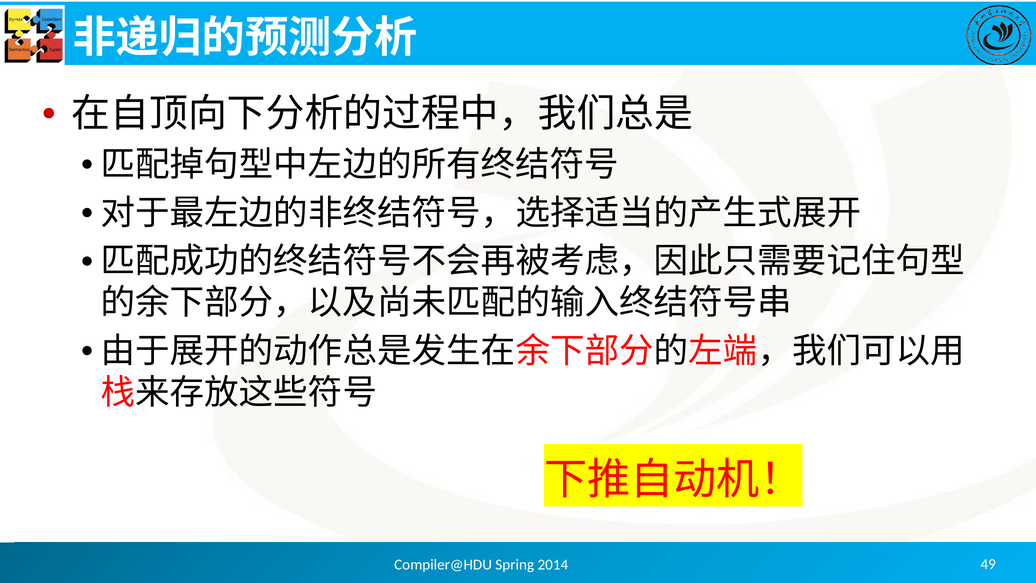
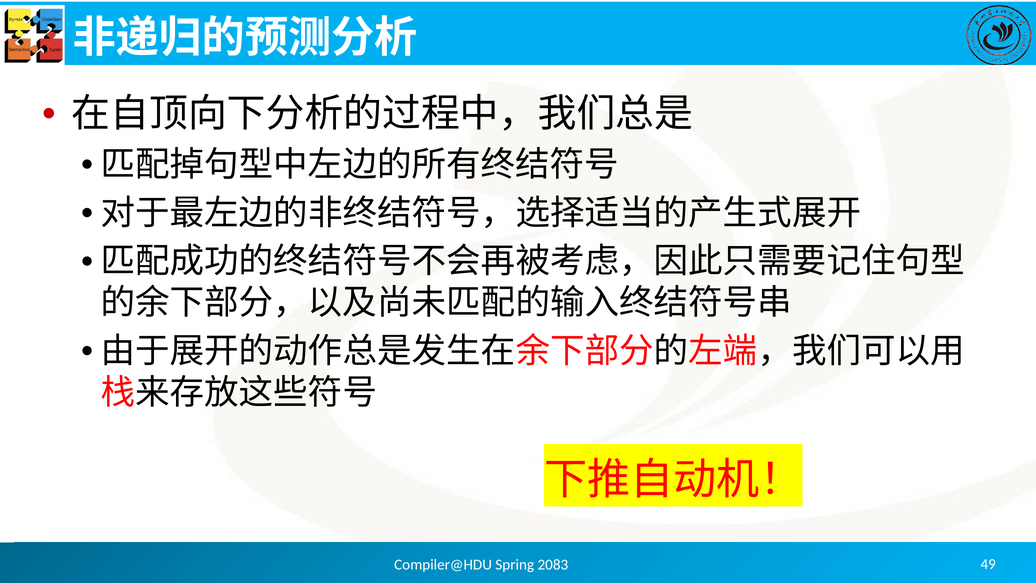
2014: 2014 -> 2083
